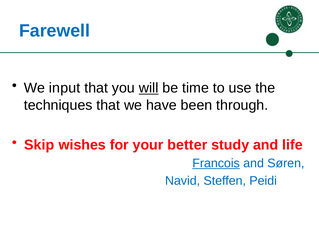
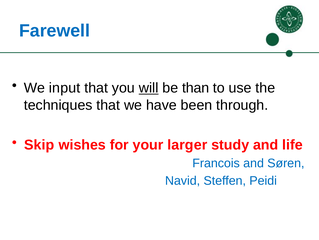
time: time -> than
better: better -> larger
Francois underline: present -> none
